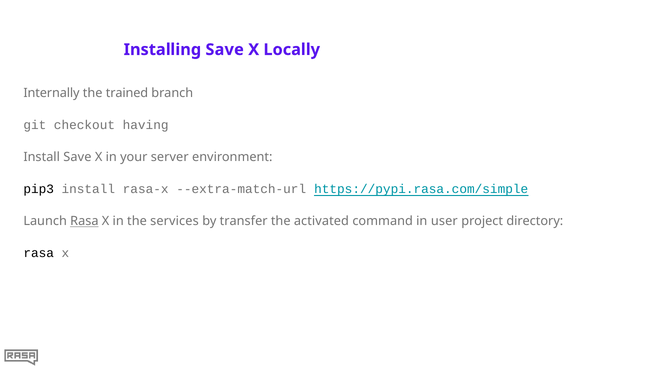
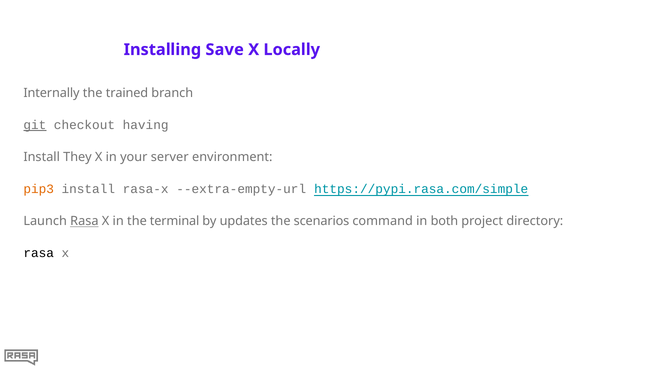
git underline: none -> present
Install Save: Save -> They
pip3 colour: black -> orange
--extra-match-url: --extra-match-url -> --extra-empty-url
services: services -> terminal
transfer: transfer -> updates
activated: activated -> scenarios
user: user -> both
